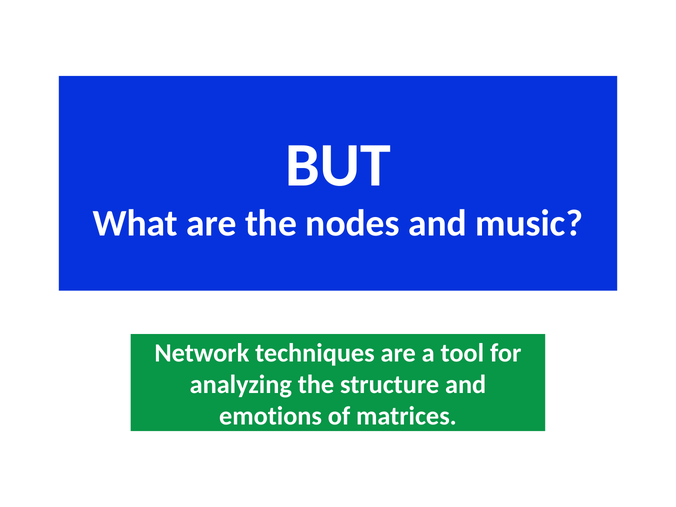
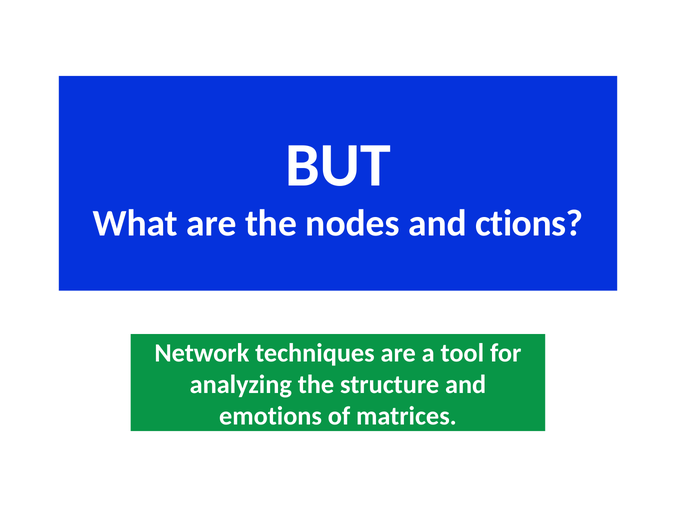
music: music -> ctions
